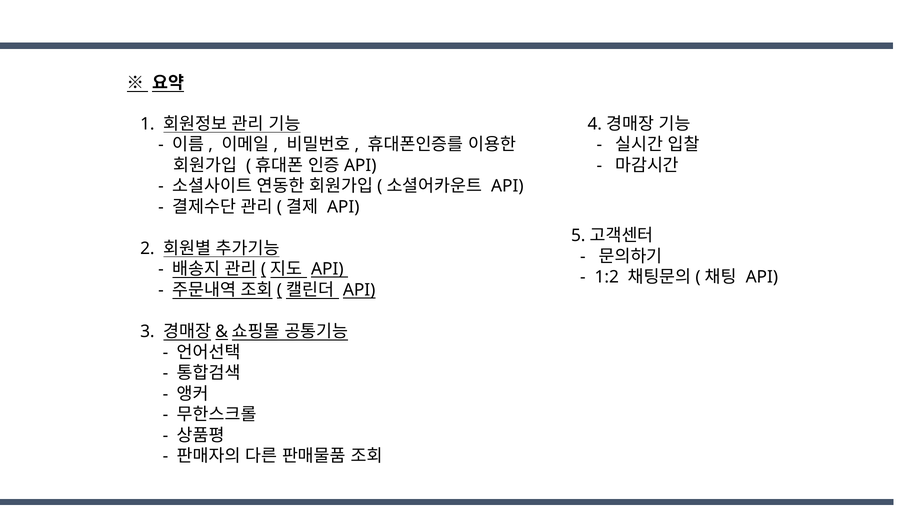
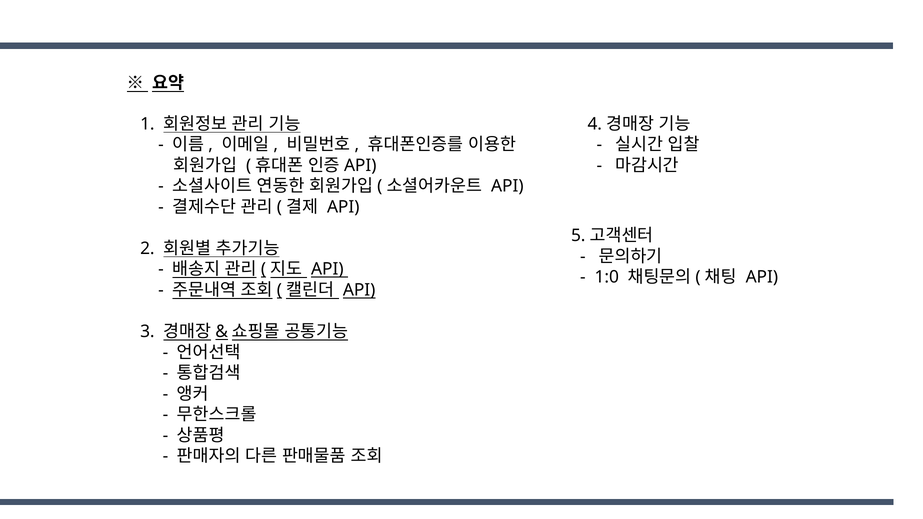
1:2: 1:2 -> 1:0
